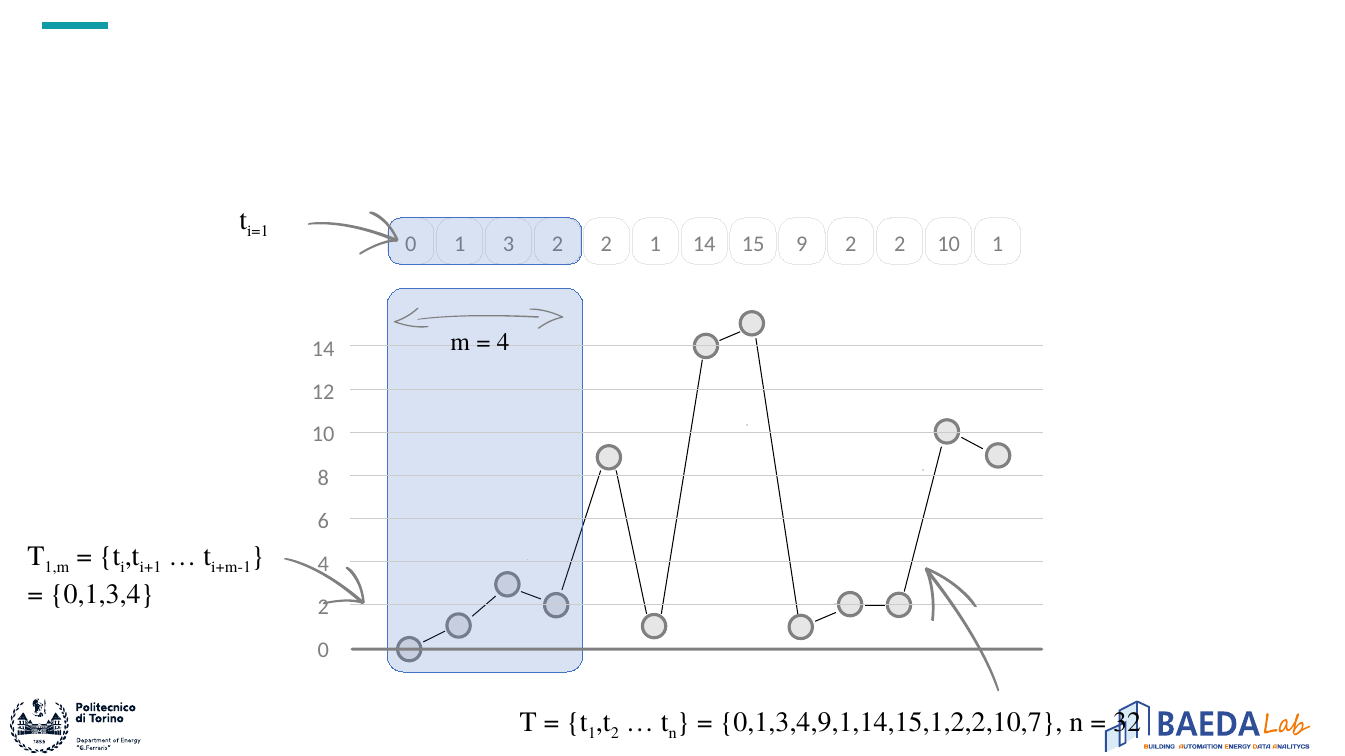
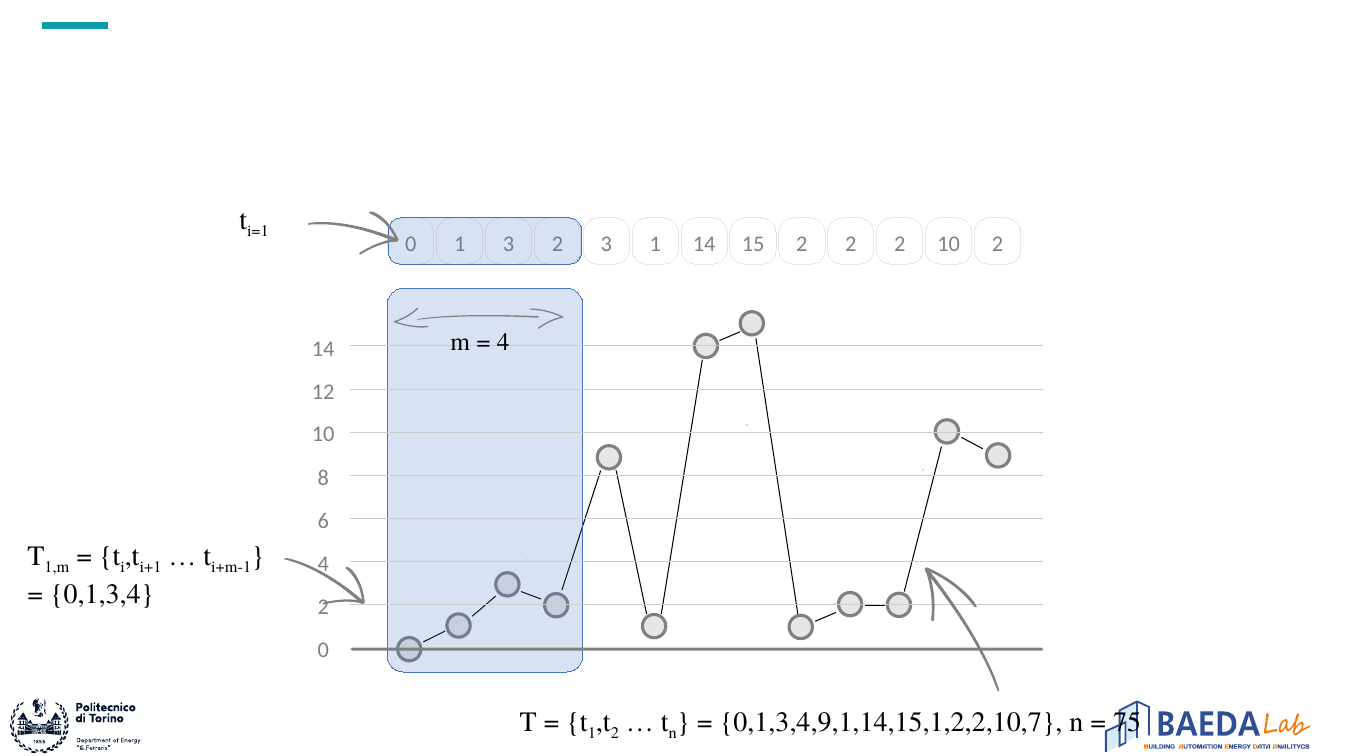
2 at (606, 244): 2 -> 3
14 9: 9 -> 2
10 1: 1 -> 2
32: 32 -> 75
